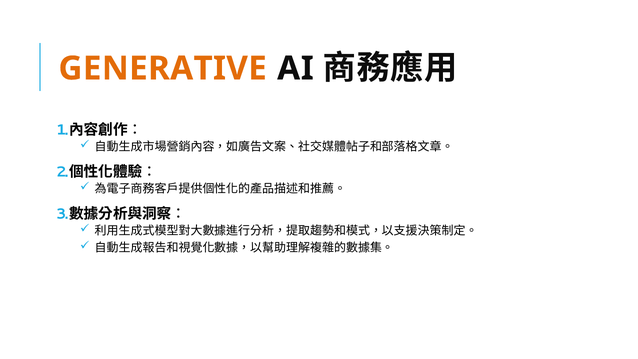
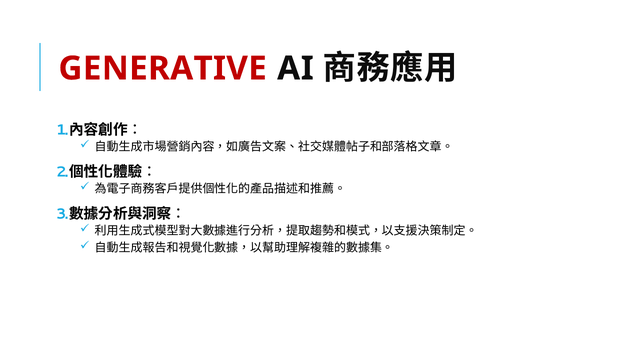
GENERATIVE colour: orange -> red
